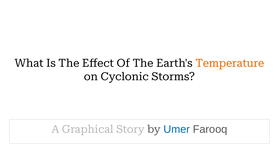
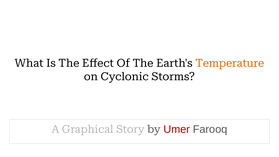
Umer colour: blue -> red
